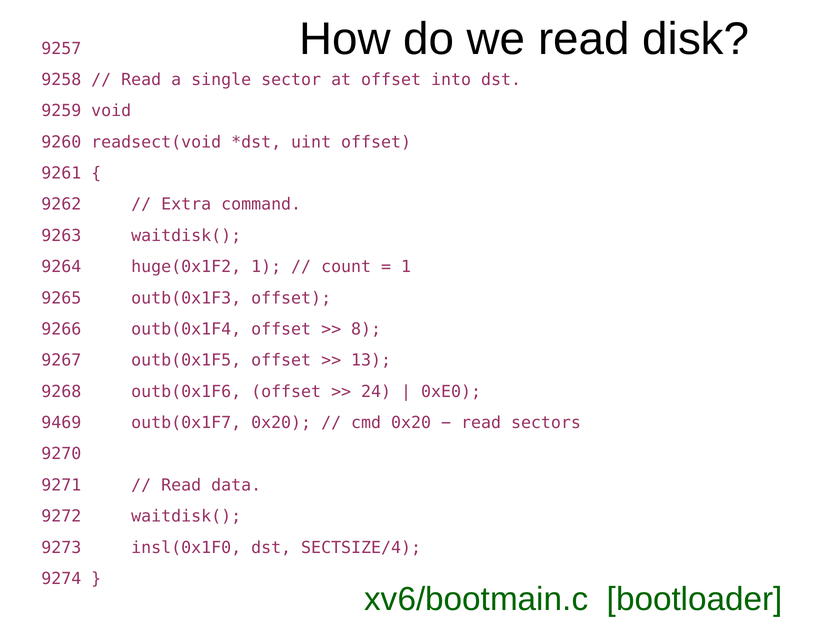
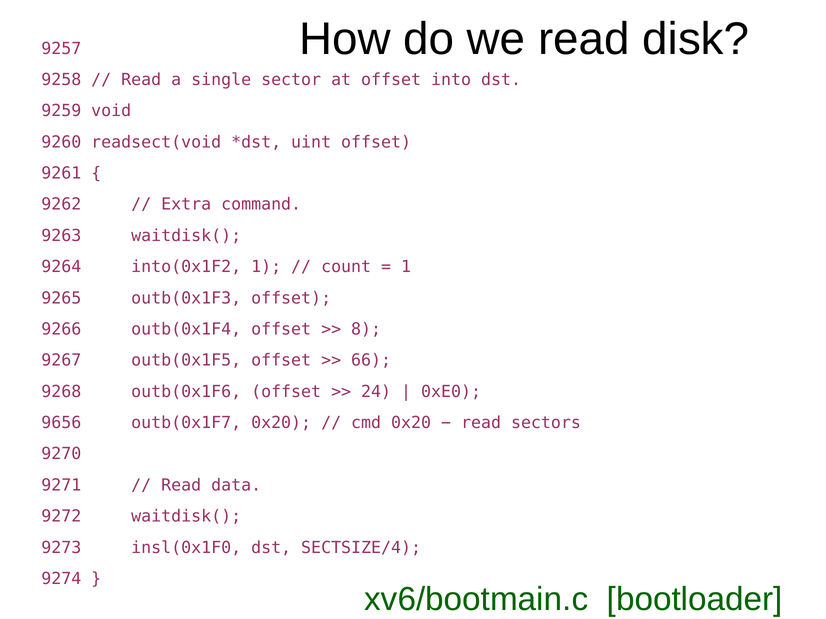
huge(0x1F2: huge(0x1F2 -> into(0x1F2
13: 13 -> 66
9469: 9469 -> 9656
